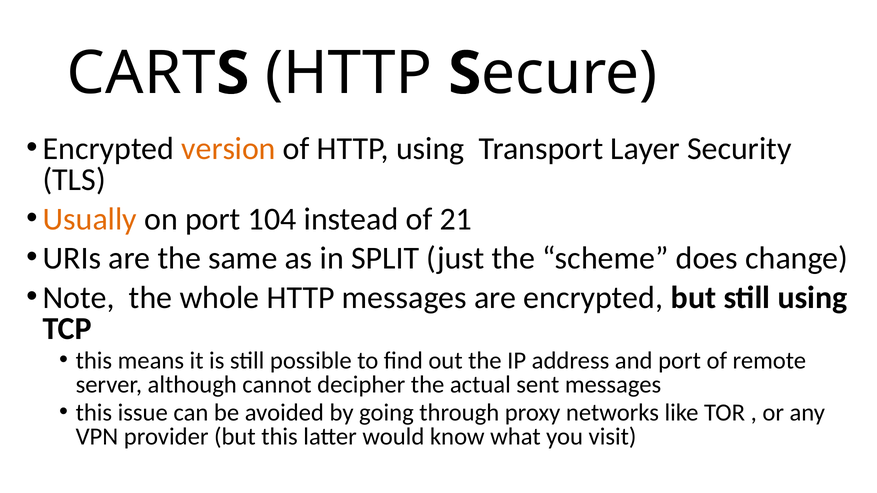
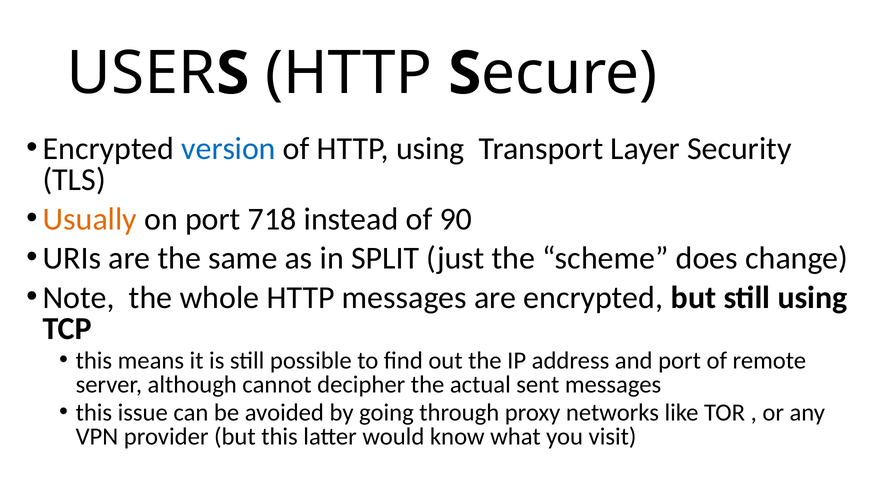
CART: CART -> USER
version colour: orange -> blue
104: 104 -> 718
21: 21 -> 90
